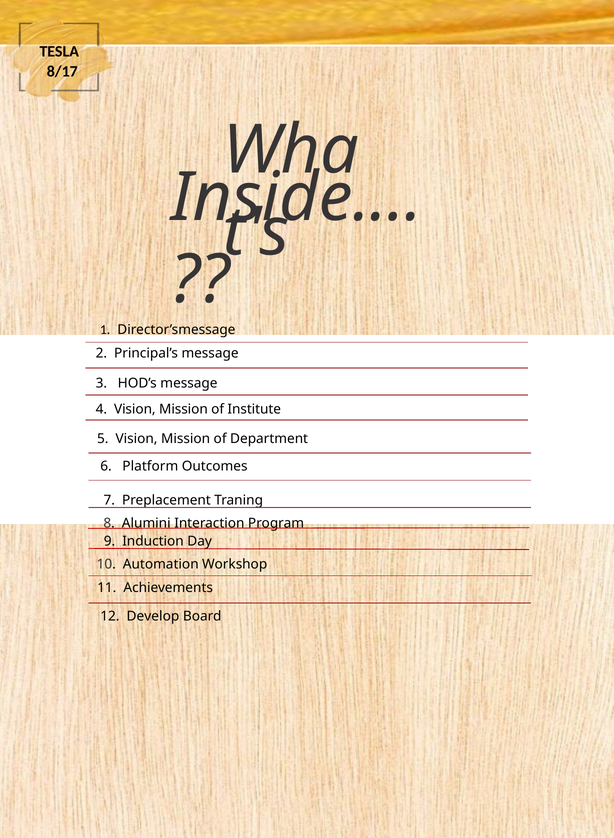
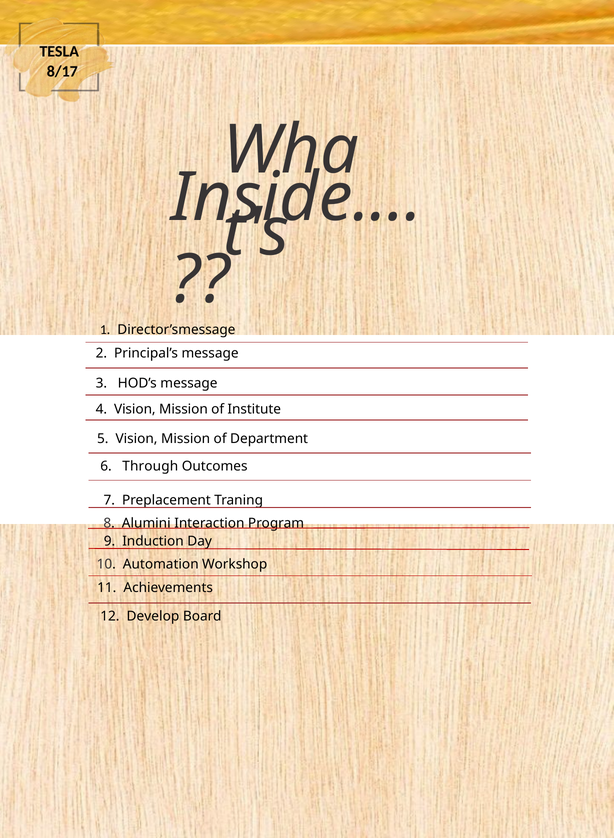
Platform: Platform -> Through
